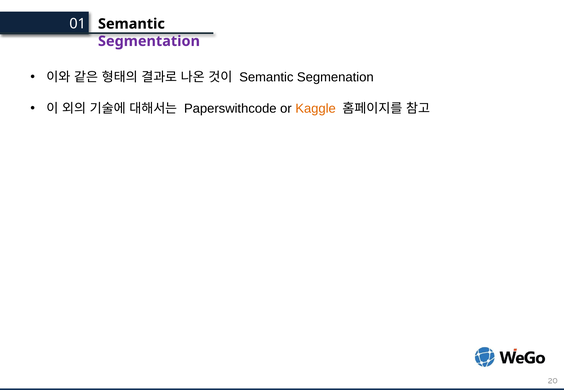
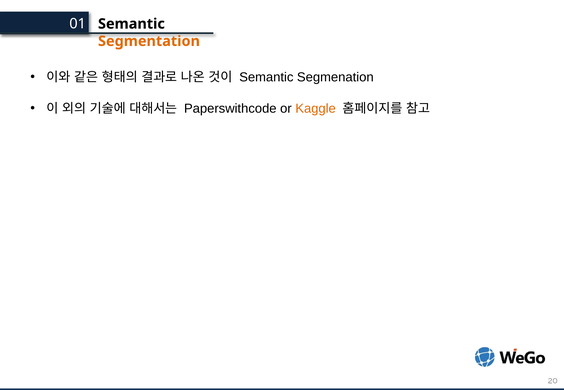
Segmentation colour: purple -> orange
